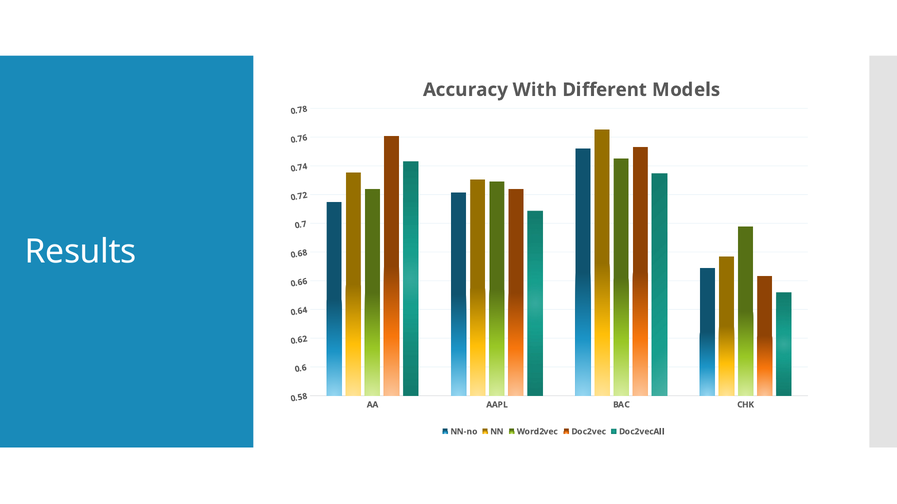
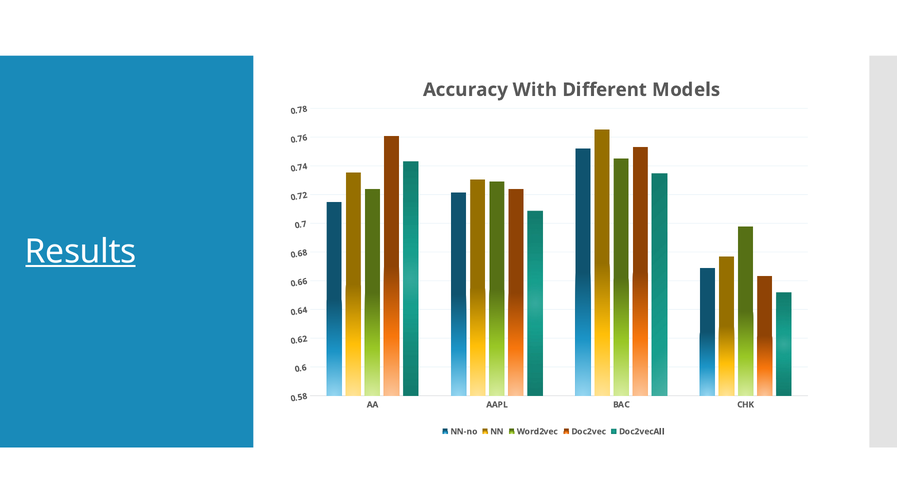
Results underline: none -> present
